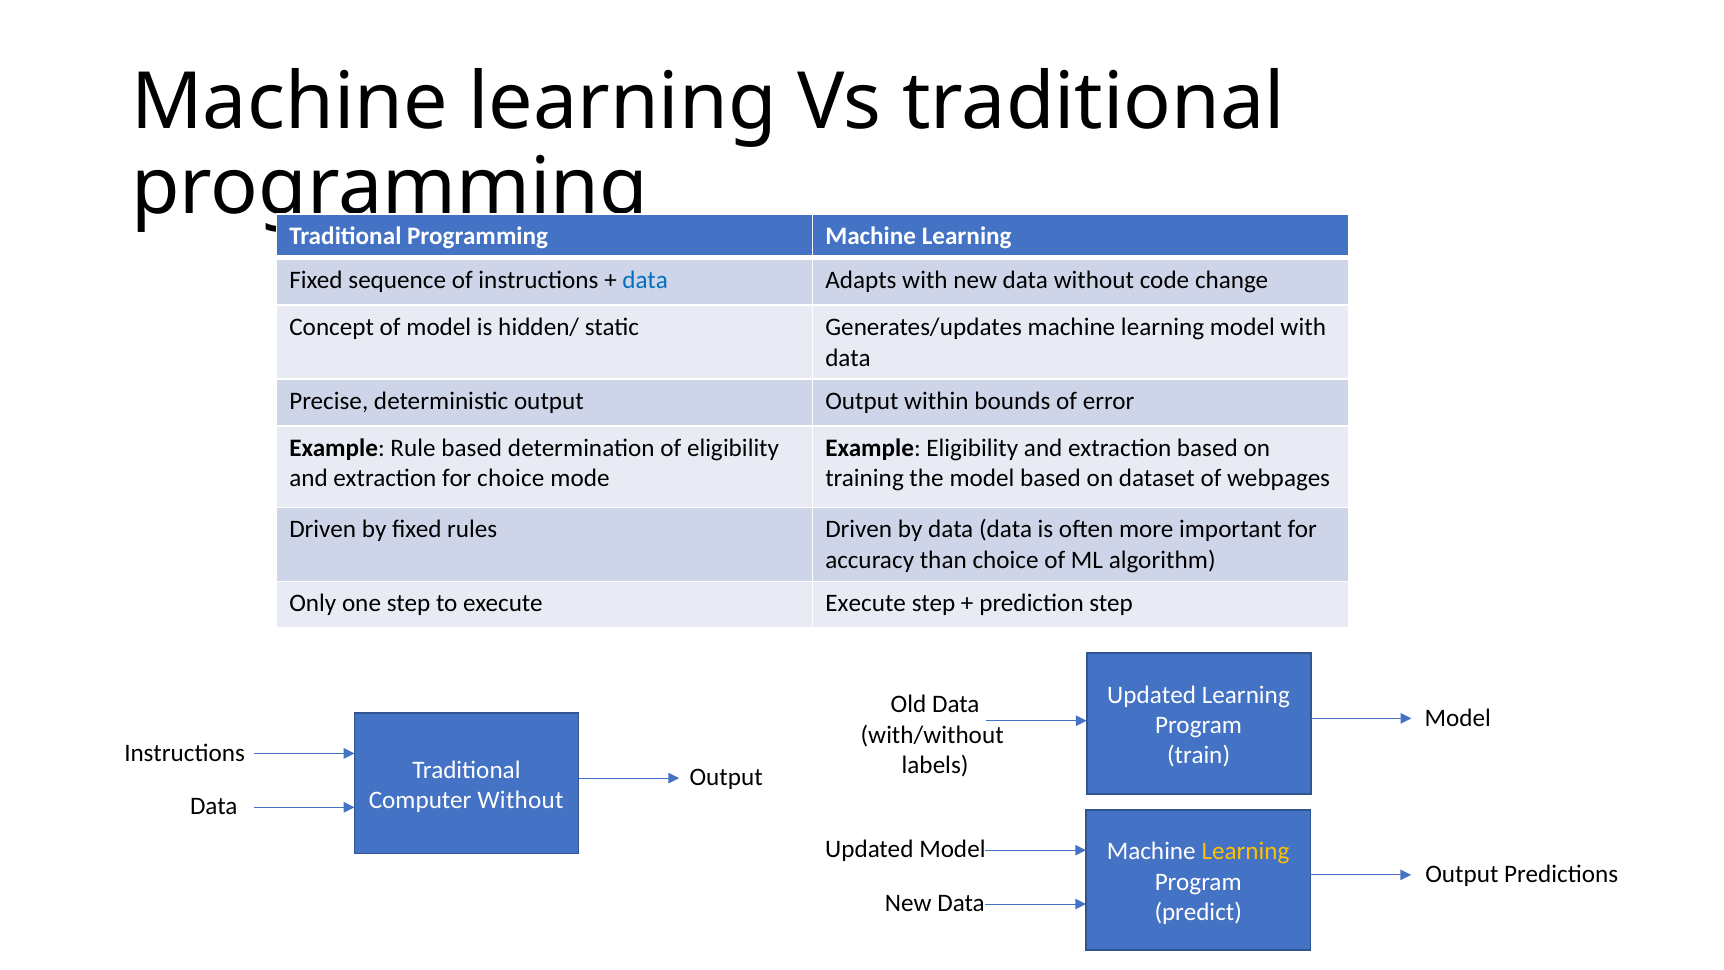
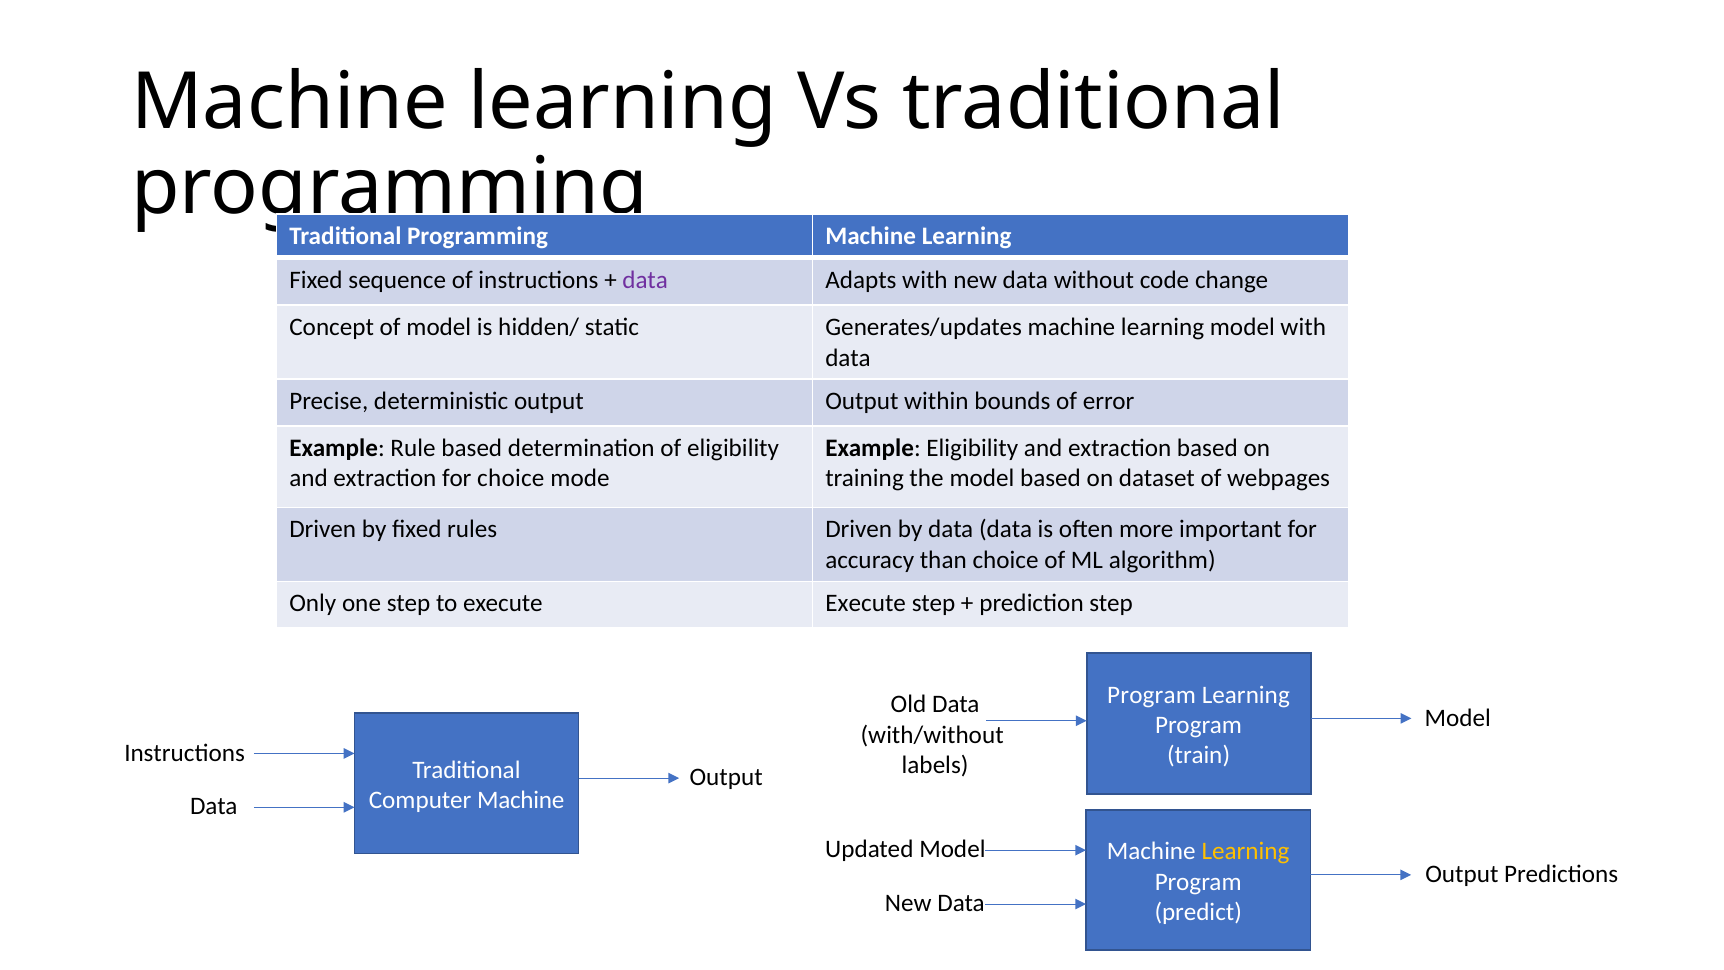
data at (645, 280) colour: blue -> purple
Updated at (1152, 695): Updated -> Program
Computer Without: Without -> Machine
